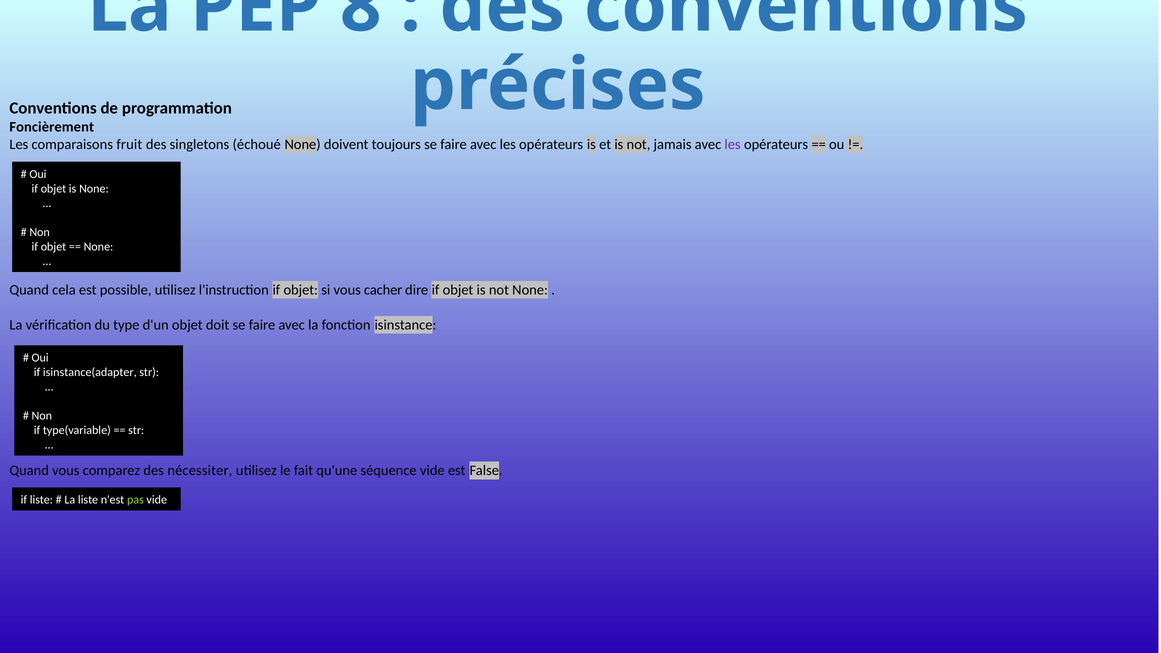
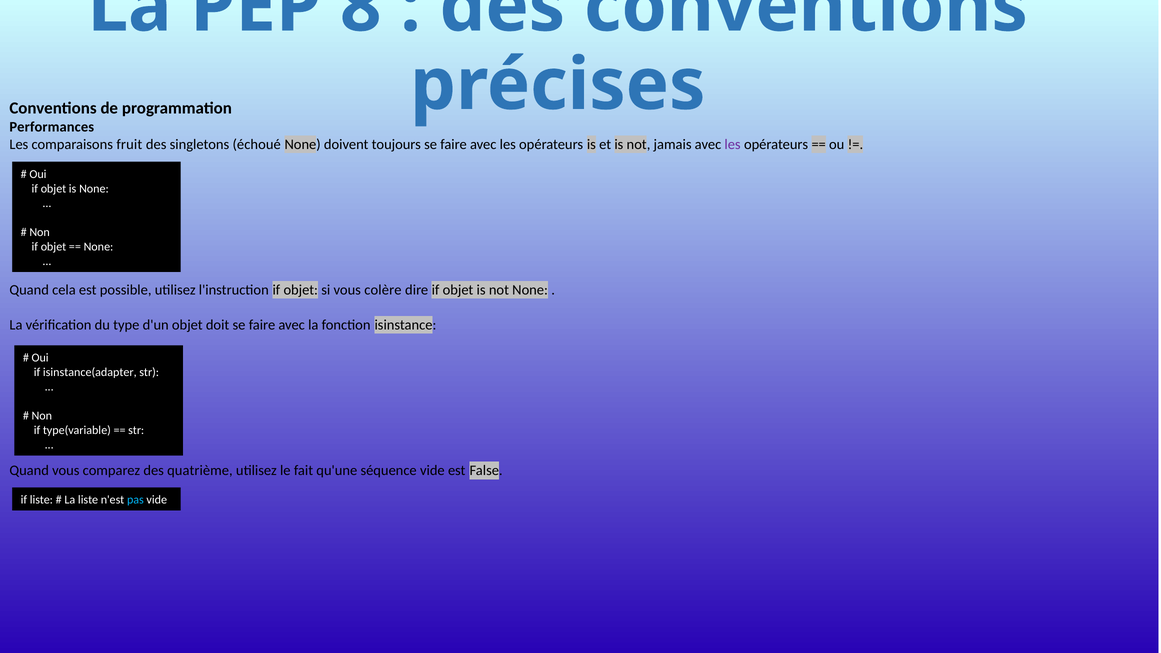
Foncièrement: Foncièrement -> Performances
cacher: cacher -> colère
nécessiter: nécessiter -> quatrième
pas colour: light green -> light blue
